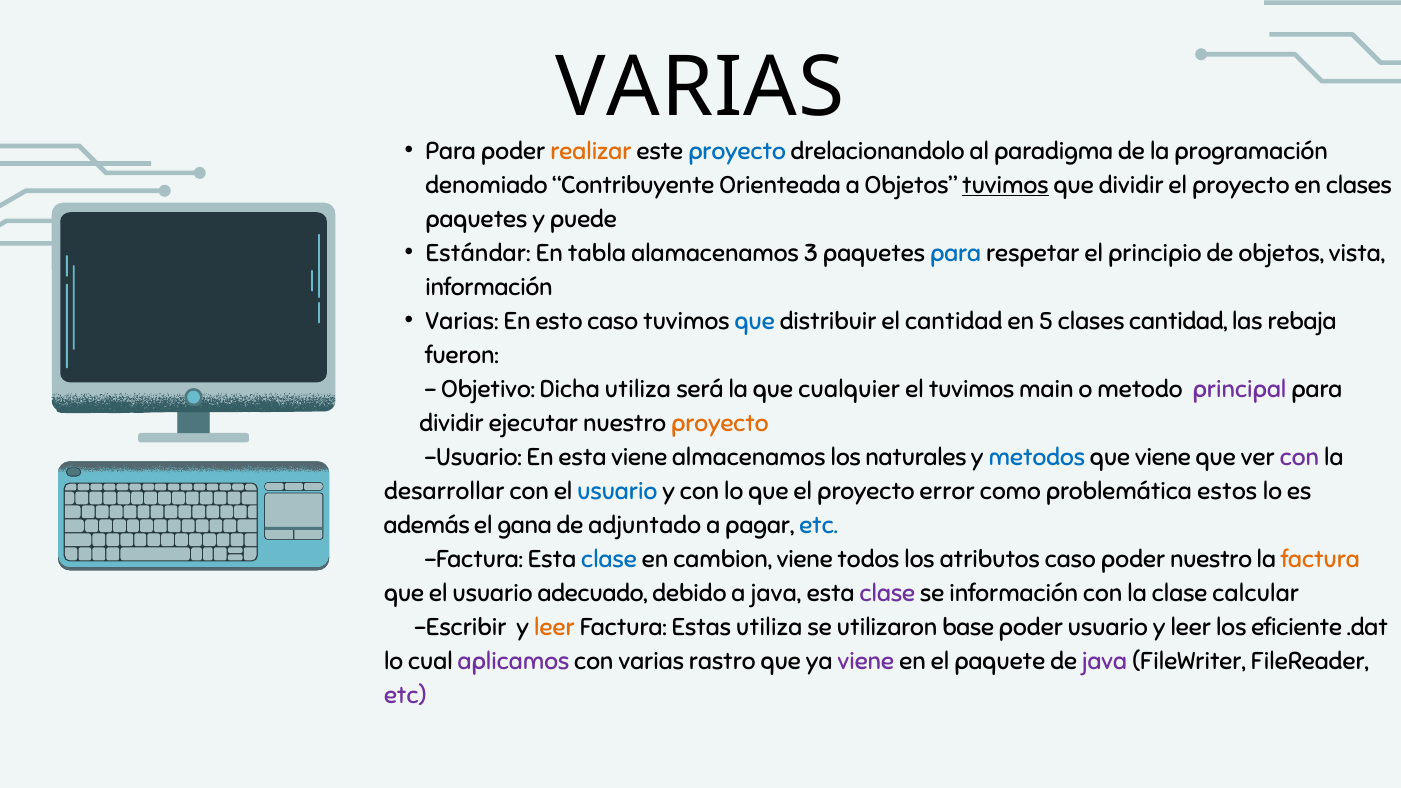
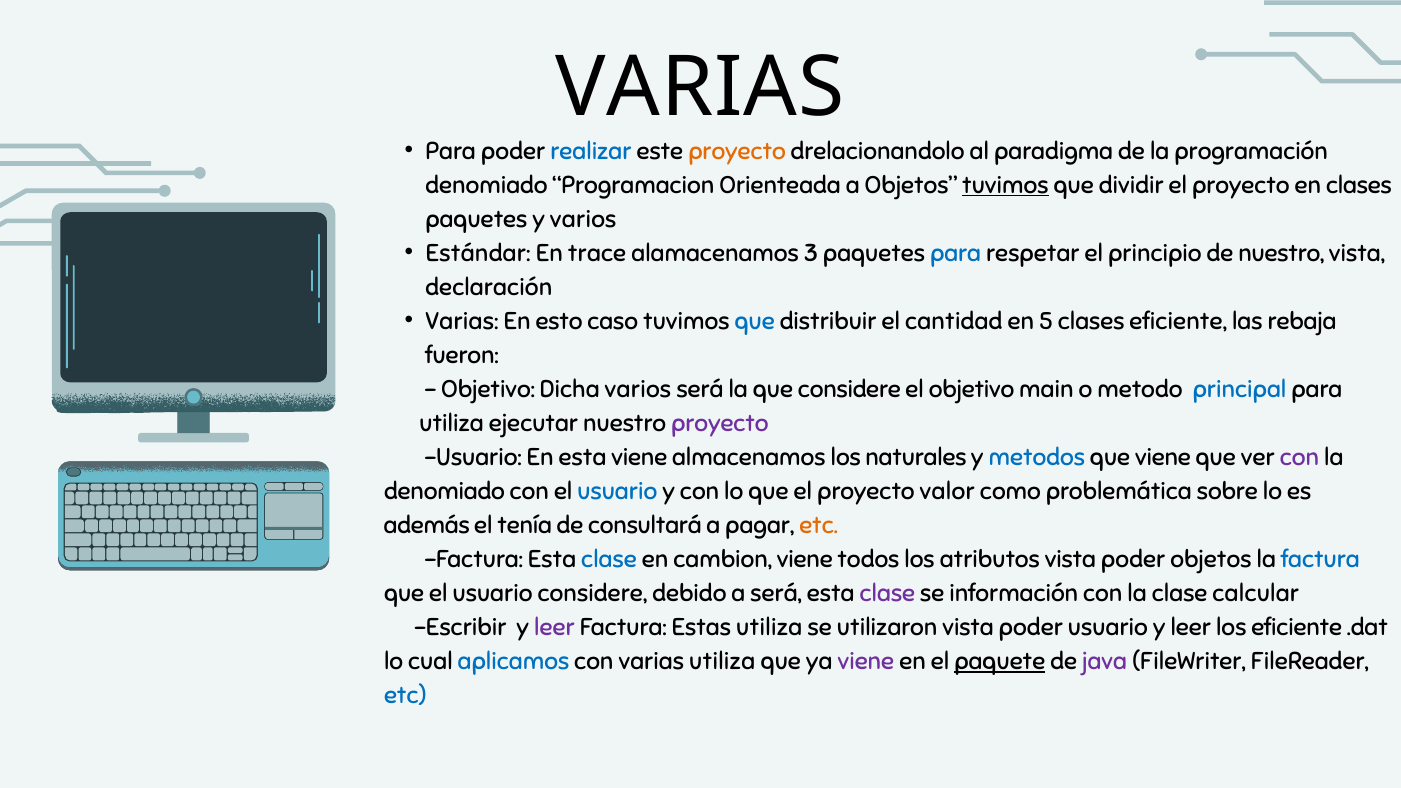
realizar colour: orange -> blue
proyecto at (737, 151) colour: blue -> orange
Contribuyente: Contribuyente -> Programacion
y puede: puede -> varios
tabla: tabla -> trace
de objetos: objetos -> nuestro
información at (489, 287): información -> declaración
clases cantidad: cantidad -> eficiente
Dicha utiliza: utiliza -> varios
que cualquier: cualquier -> considere
el tuvimos: tuvimos -> objetivo
principal colour: purple -> blue
dividir at (452, 423): dividir -> utiliza
proyecto at (720, 423) colour: orange -> purple
desarrollar at (444, 492): desarrollar -> denomiado
error: error -> valor
estos: estos -> sobre
gana: gana -> tenía
adjuntado: adjuntado -> consultará
etc at (819, 526) colour: blue -> orange
atributos caso: caso -> vista
poder nuestro: nuestro -> objetos
factura at (1320, 560) colour: orange -> blue
usuario adecuado: adecuado -> considere
a java: java -> será
leer at (555, 628) colour: orange -> purple
utilizaron base: base -> vista
aplicamos colour: purple -> blue
varias rastro: rastro -> utiliza
paquete underline: none -> present
etc at (405, 696) colour: purple -> blue
